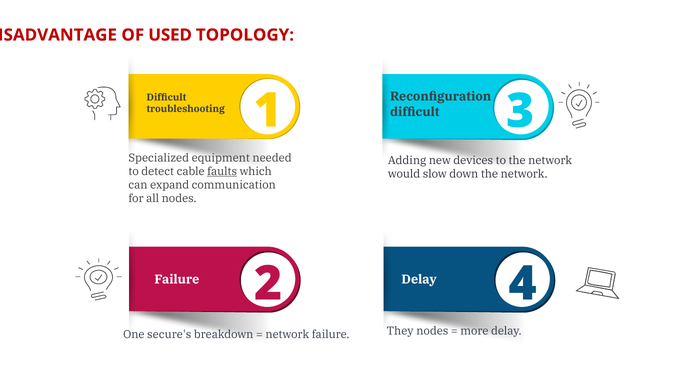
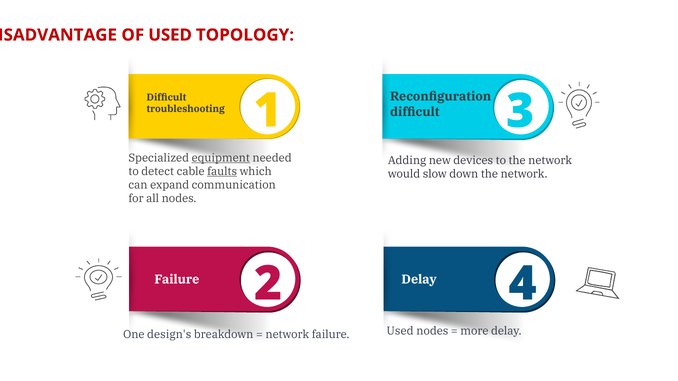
equipment underline: none -> present
They at (400, 331): They -> Used
secure's: secure's -> design's
